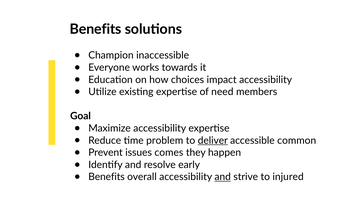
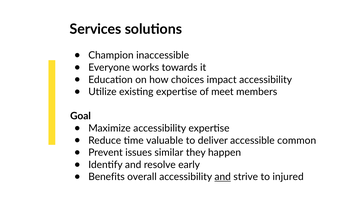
Benefits at (96, 29): Benefits -> Services
need: need -> meet
problem: problem -> valuable
deliver underline: present -> none
comes: comes -> similar
